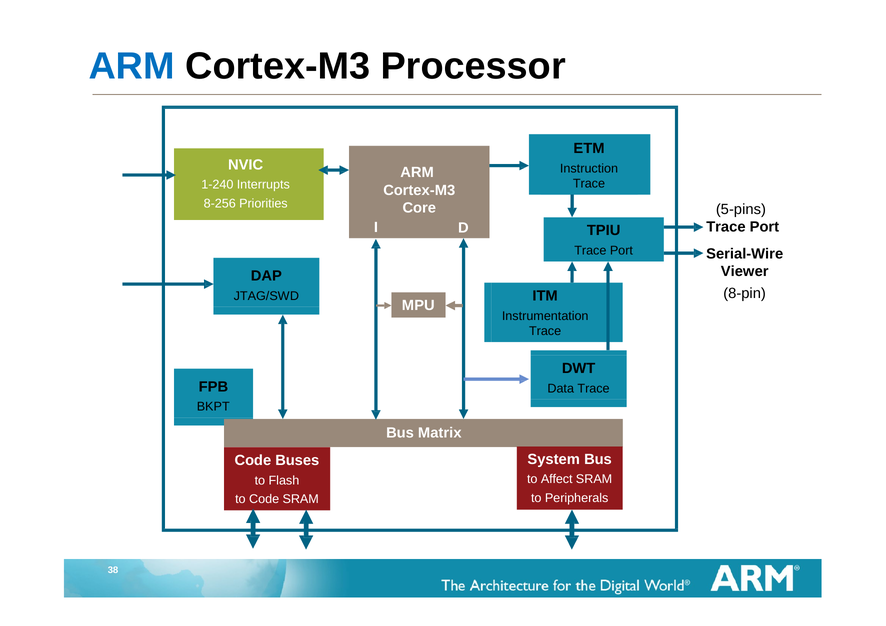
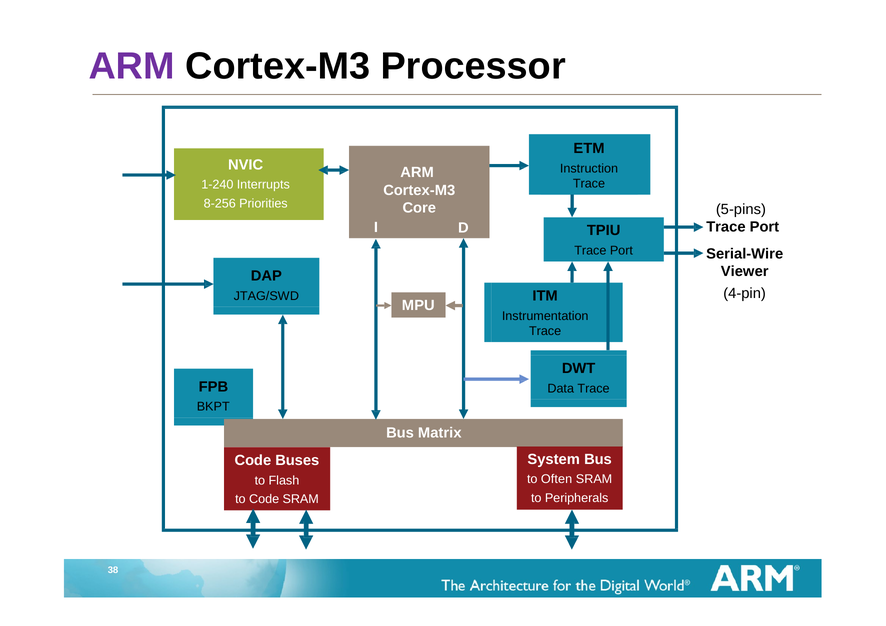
ARM at (132, 66) colour: blue -> purple
8-pin: 8-pin -> 4-pin
Affect: Affect -> Often
